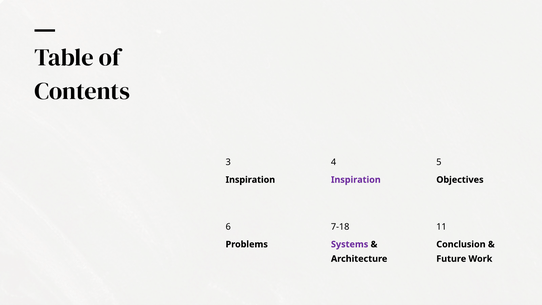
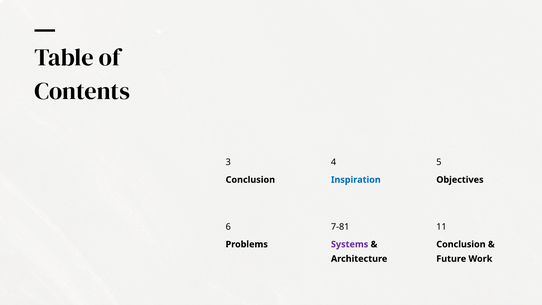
Inspiration at (250, 180): Inspiration -> Conclusion
Inspiration at (356, 180) colour: purple -> blue
7-18: 7-18 -> 7-81
